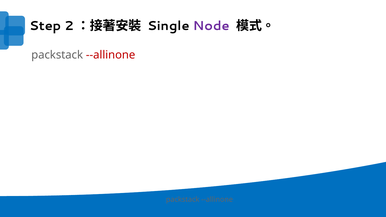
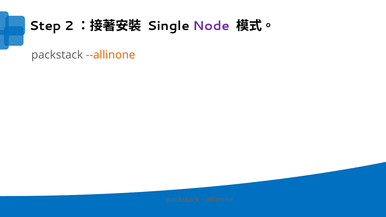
--allinone at (111, 55) colour: red -> orange
